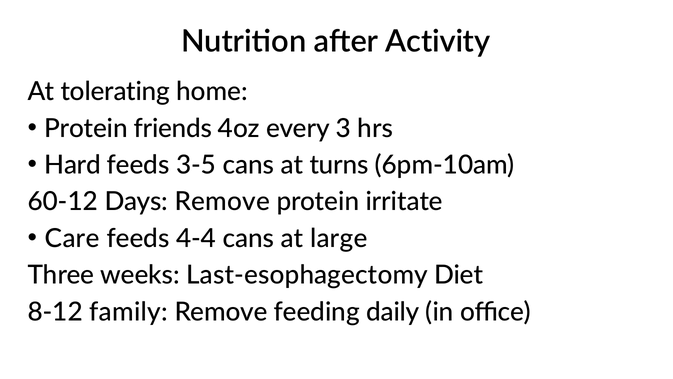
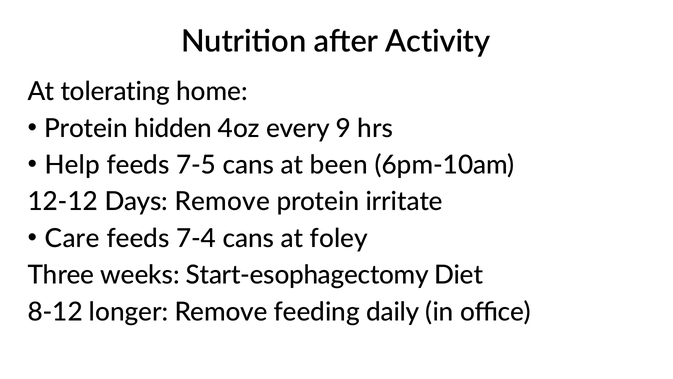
friends: friends -> hidden
3: 3 -> 9
Hard: Hard -> Help
3-5: 3-5 -> 7-5
turns: turns -> been
60-12: 60-12 -> 12-12
4-4: 4-4 -> 7-4
large: large -> foley
Last-esophagectomy: Last-esophagectomy -> Start-esophagectomy
family: family -> longer
